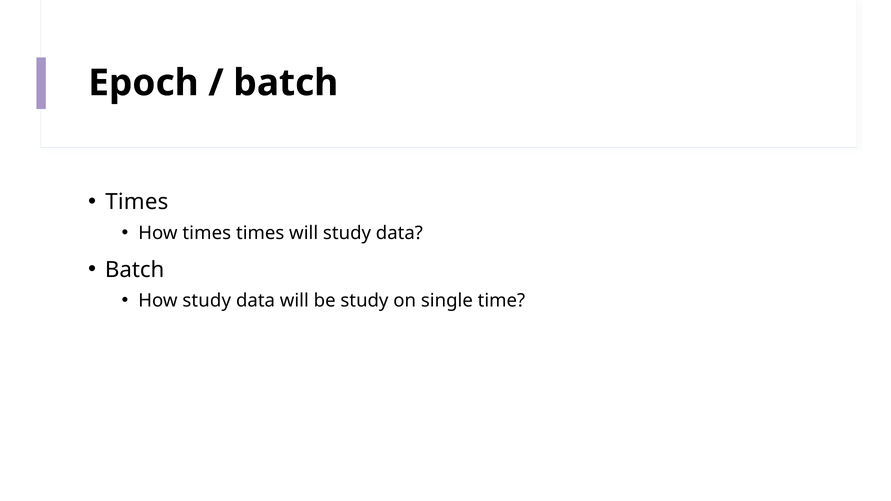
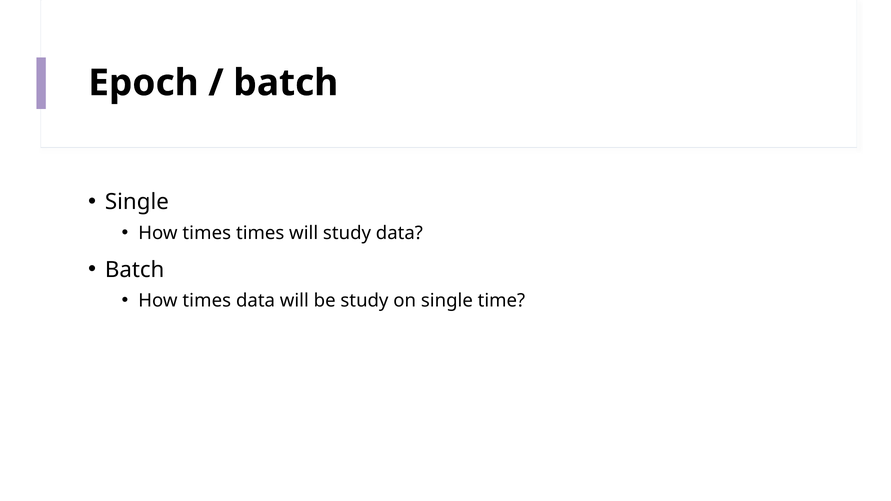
Times at (137, 202): Times -> Single
study at (207, 301): study -> times
